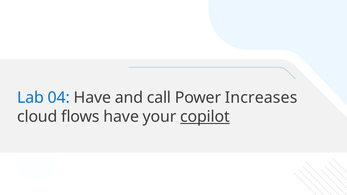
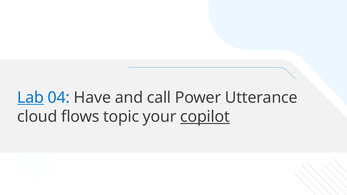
Lab underline: none -> present
Increases: Increases -> Utterance
flows have: have -> topic
